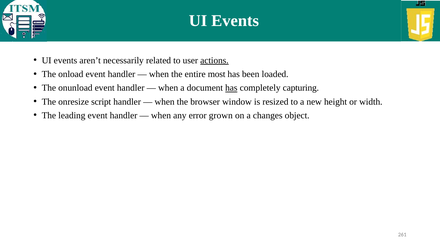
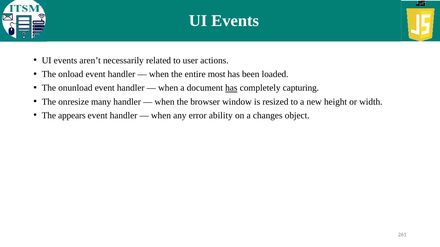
actions underline: present -> none
script: script -> many
leading: leading -> appears
grown: grown -> ability
